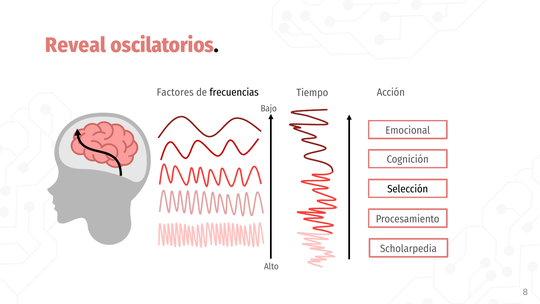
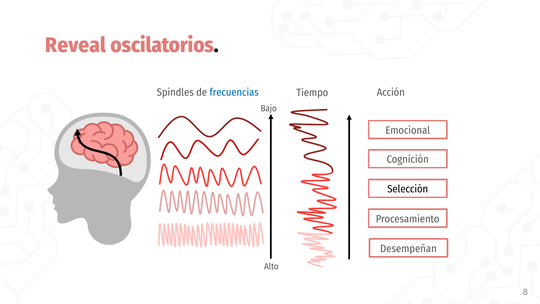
Factores: Factores -> Spindles
frecuencias colour: black -> blue
Scholarpedia: Scholarpedia -> Desempeñan
